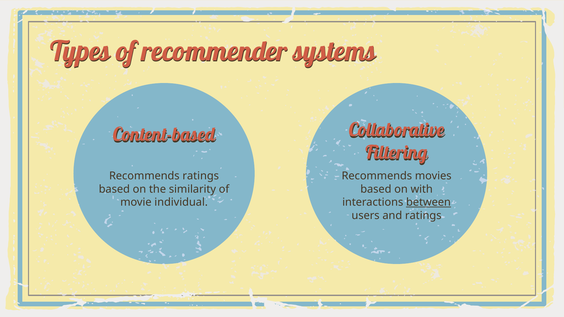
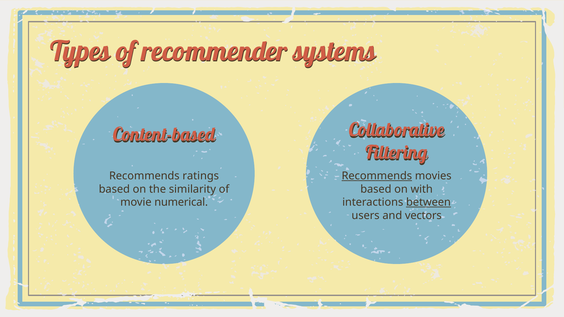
Recommends at (377, 176) underline: none -> present
individual: individual -> numerical
and ratings: ratings -> vectors
